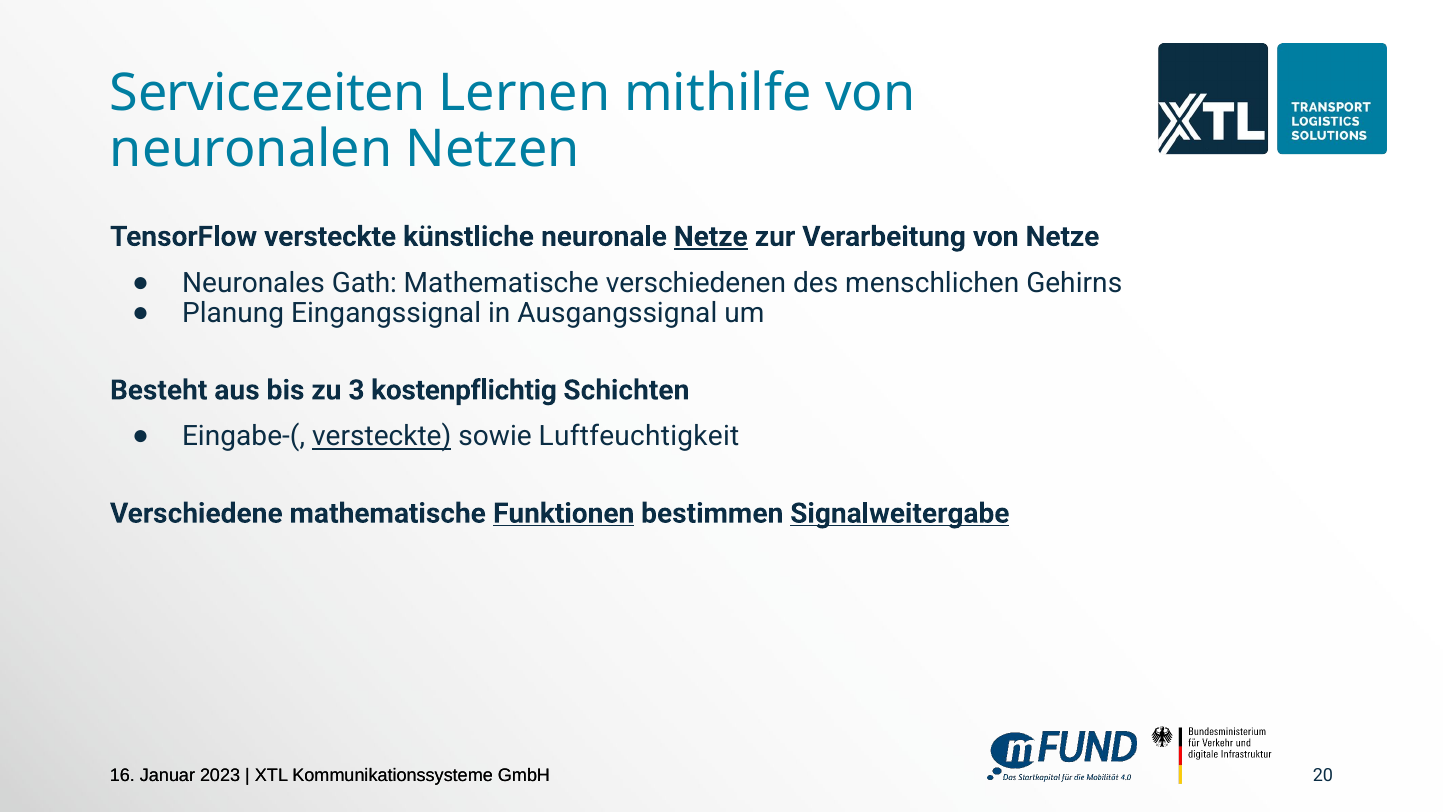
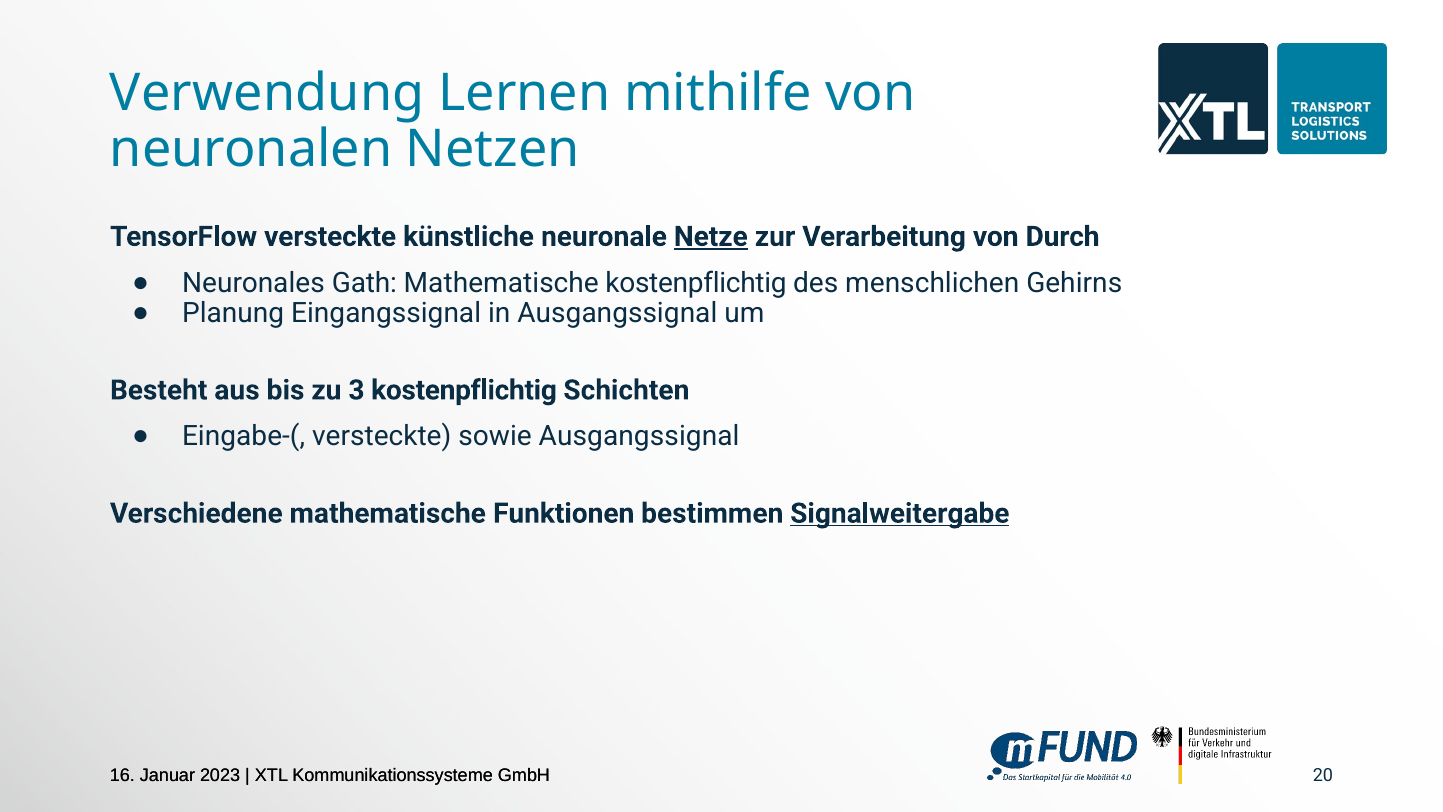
Servicezeiten: Servicezeiten -> Verwendung
von Netze: Netze -> Durch
Mathematische verschiedenen: verschiedenen -> kostenpflichtig
versteckte at (382, 436) underline: present -> none
sowie Luftfeuchtigkeit: Luftfeuchtigkeit -> Ausgangssignal
Funktionen underline: present -> none
